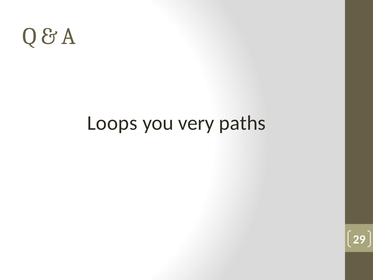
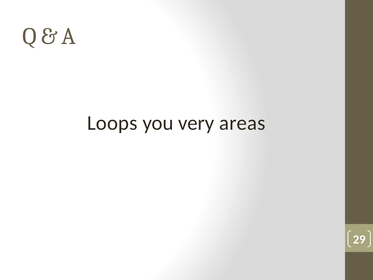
paths: paths -> areas
